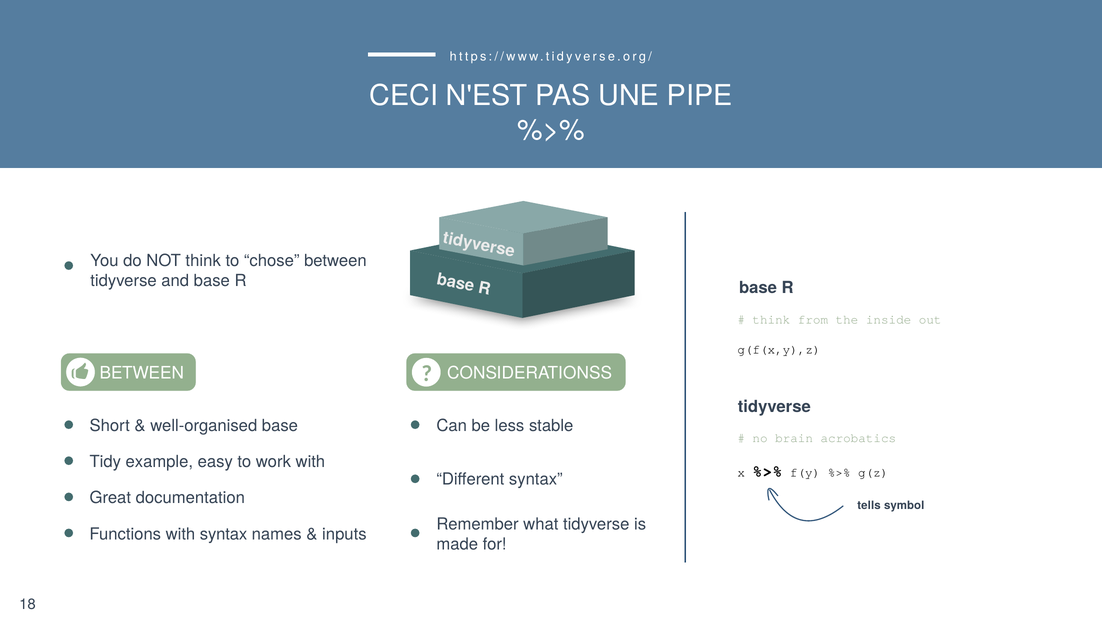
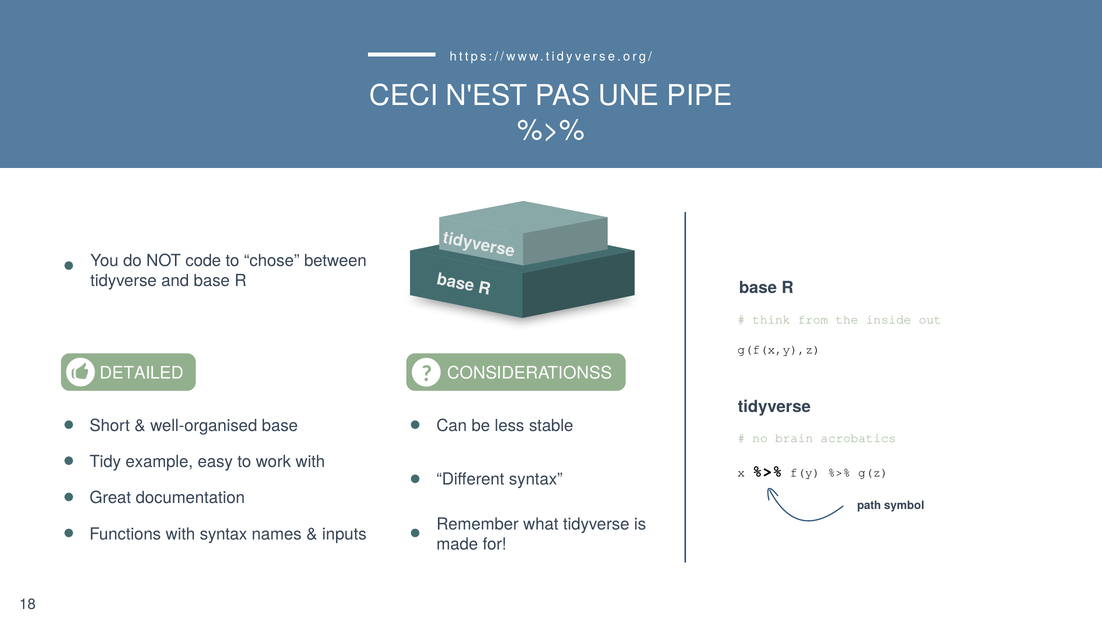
NOT think: think -> code
BETWEEN at (142, 373): BETWEEN -> DETAILED
tells: tells -> path
